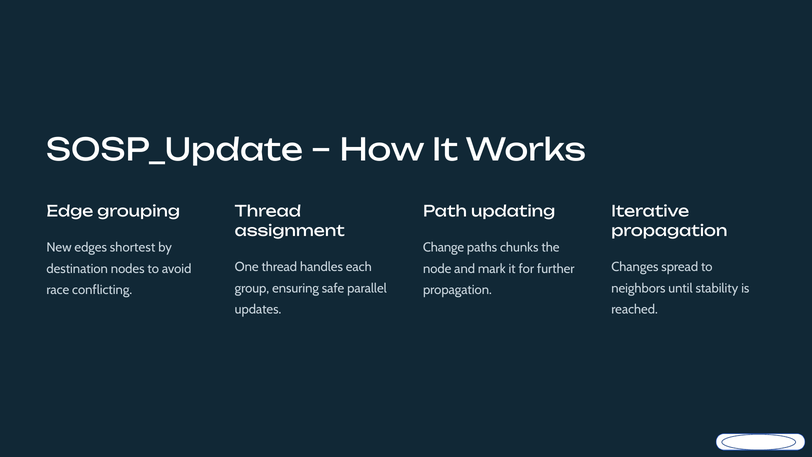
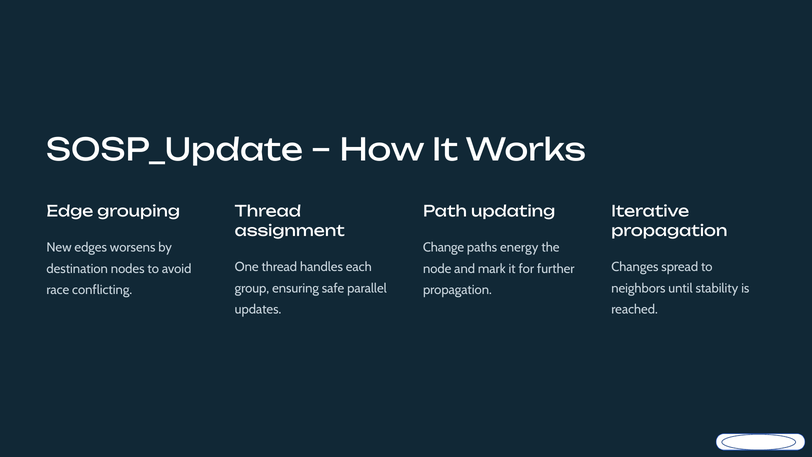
shortest: shortest -> worsens
chunks: chunks -> energy
